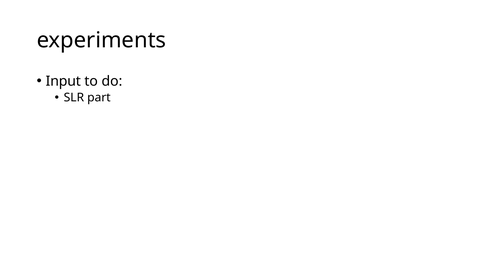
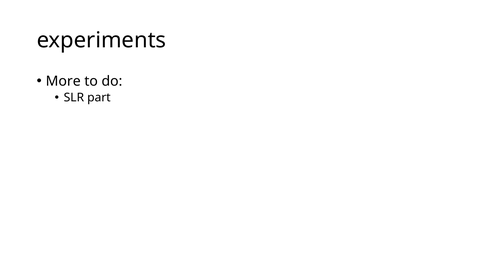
Input: Input -> More
